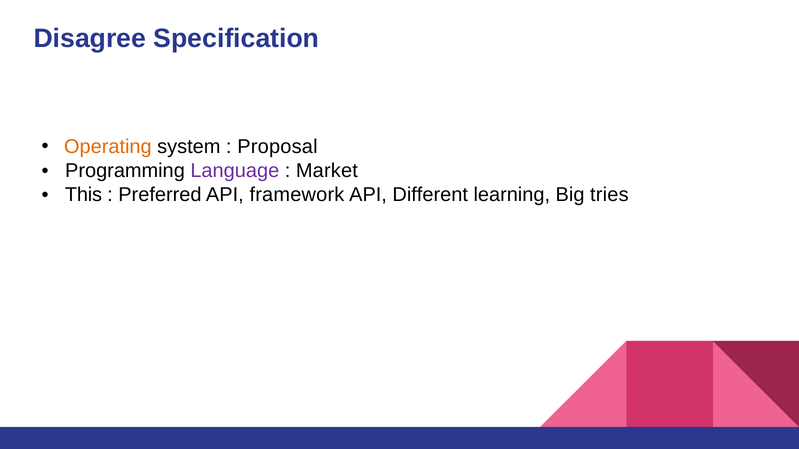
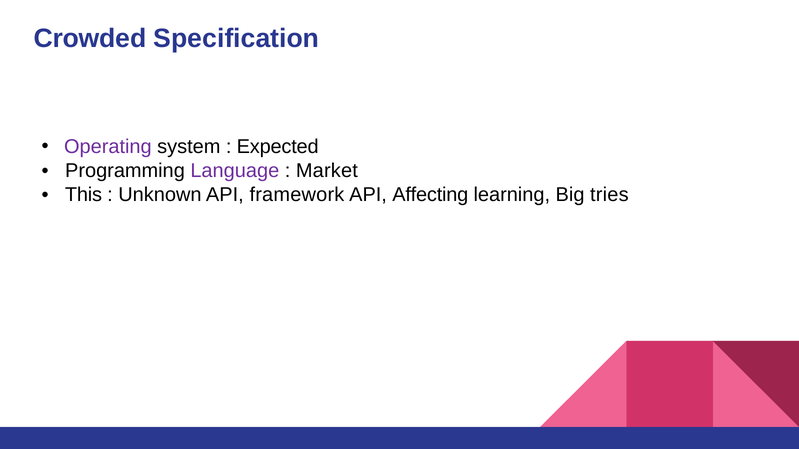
Disagree: Disagree -> Crowded
Operating colour: orange -> purple
Proposal: Proposal -> Expected
Preferred: Preferred -> Unknown
Different: Different -> Affecting
